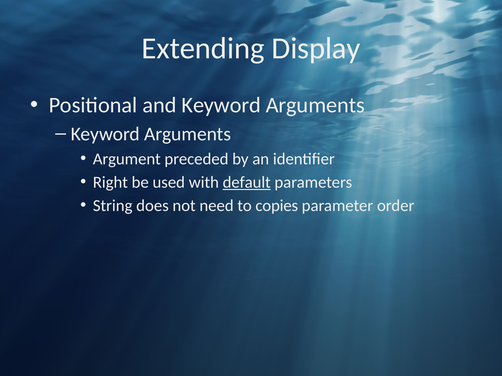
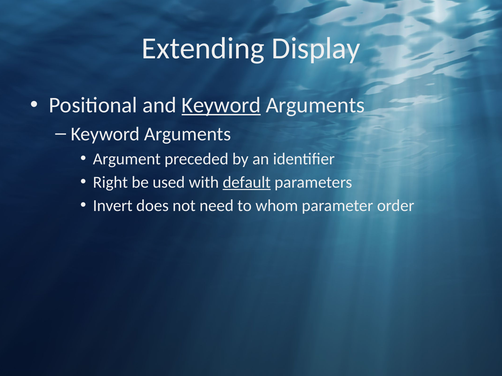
Keyword at (221, 105) underline: none -> present
String: String -> Invert
copies: copies -> whom
